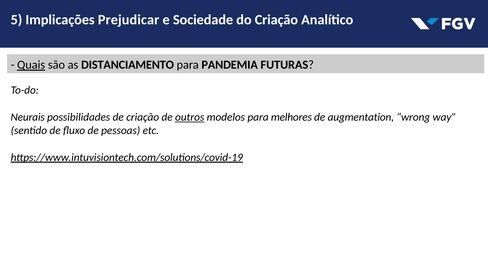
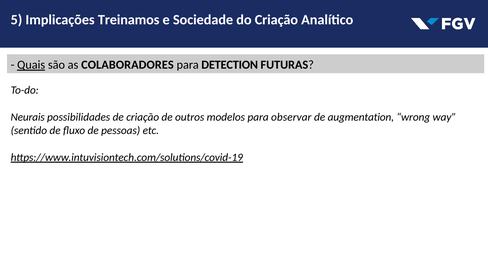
Prejudicar: Prejudicar -> Treinamos
DISTANCIAMENTO: DISTANCIAMENTO -> COLABORADORES
PANDEMIA: PANDEMIA -> DETECTION
outros underline: present -> none
melhores: melhores -> observar
